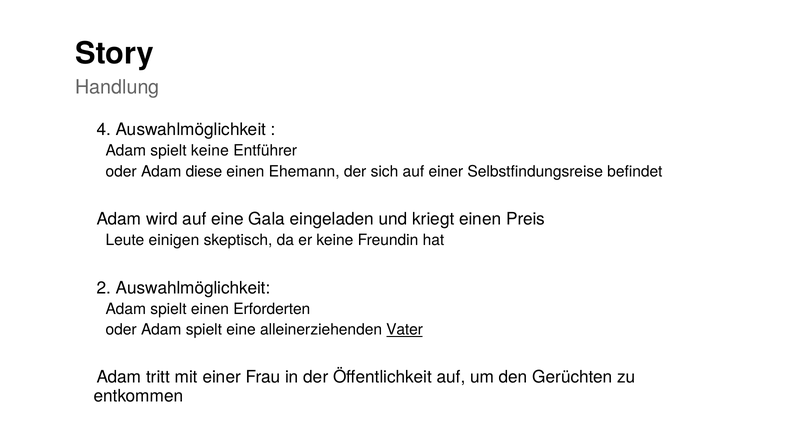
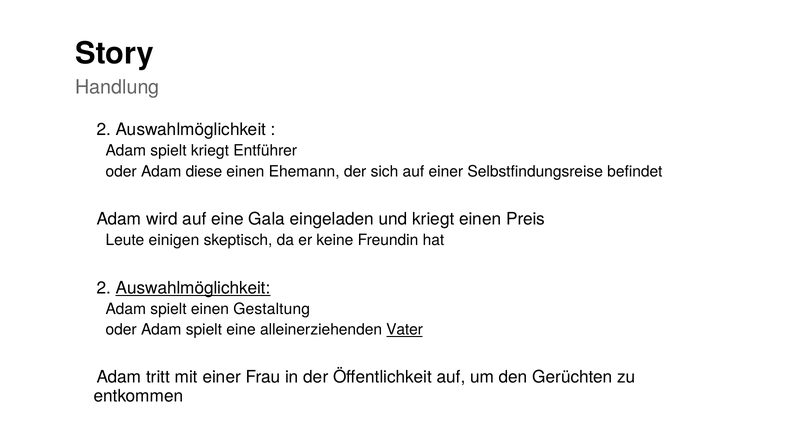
4 at (104, 130): 4 -> 2
spielt keine: keine -> kriegt
Auswahlmöglichkeit at (193, 288) underline: none -> present
Erforderten: Erforderten -> Gestaltung
